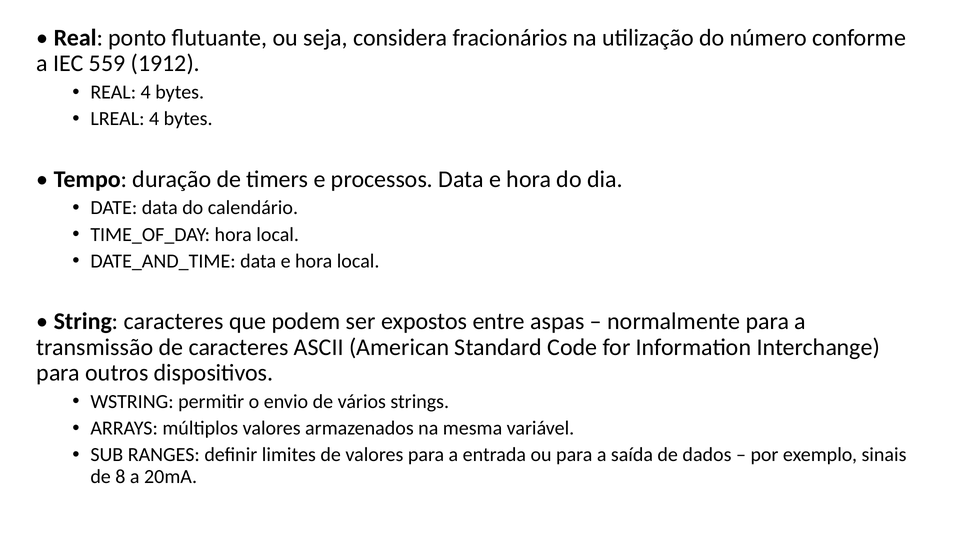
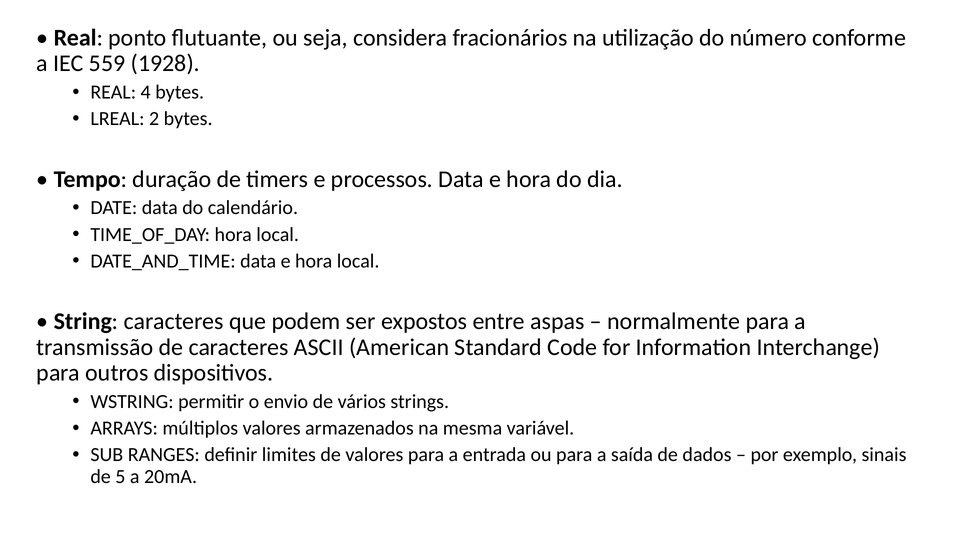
1912: 1912 -> 1928
LREAL 4: 4 -> 2
8: 8 -> 5
